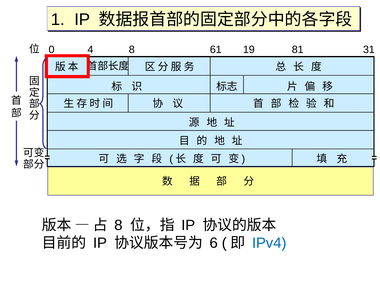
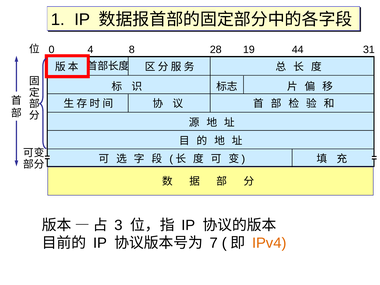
61: 61 -> 28
81: 81 -> 44
8 at (119, 225): 8 -> 3
6: 6 -> 7
IPv4 colour: blue -> orange
